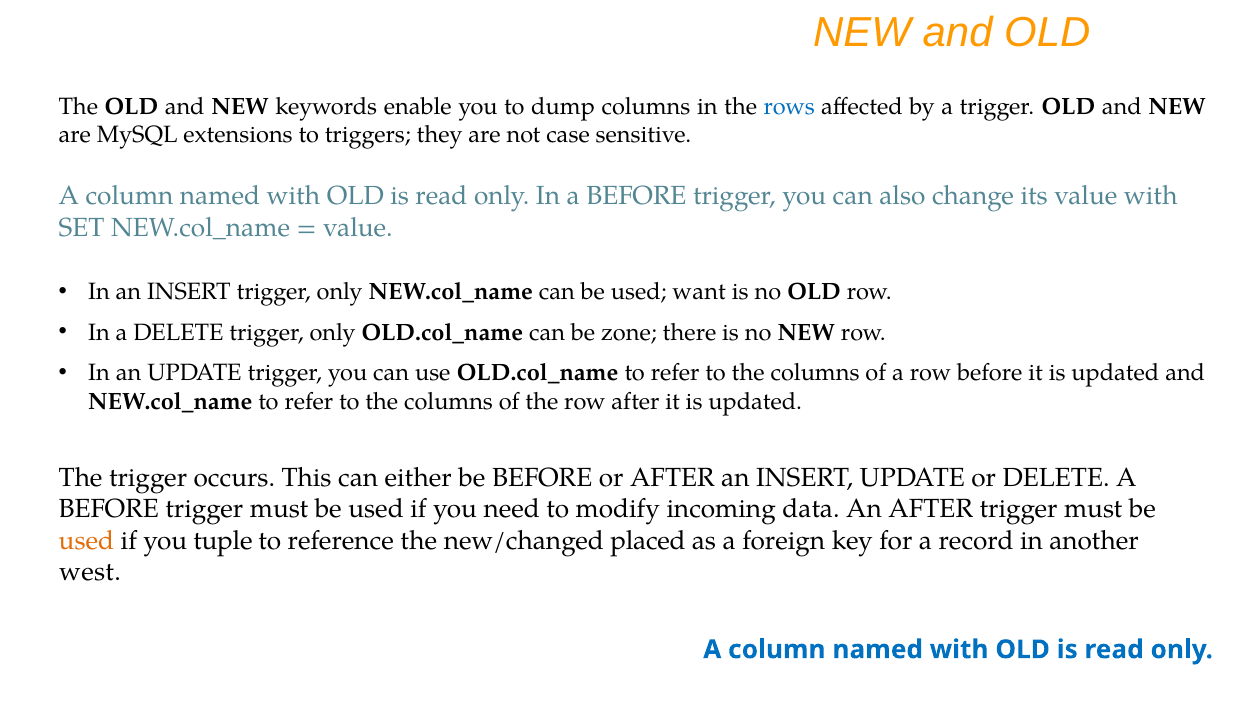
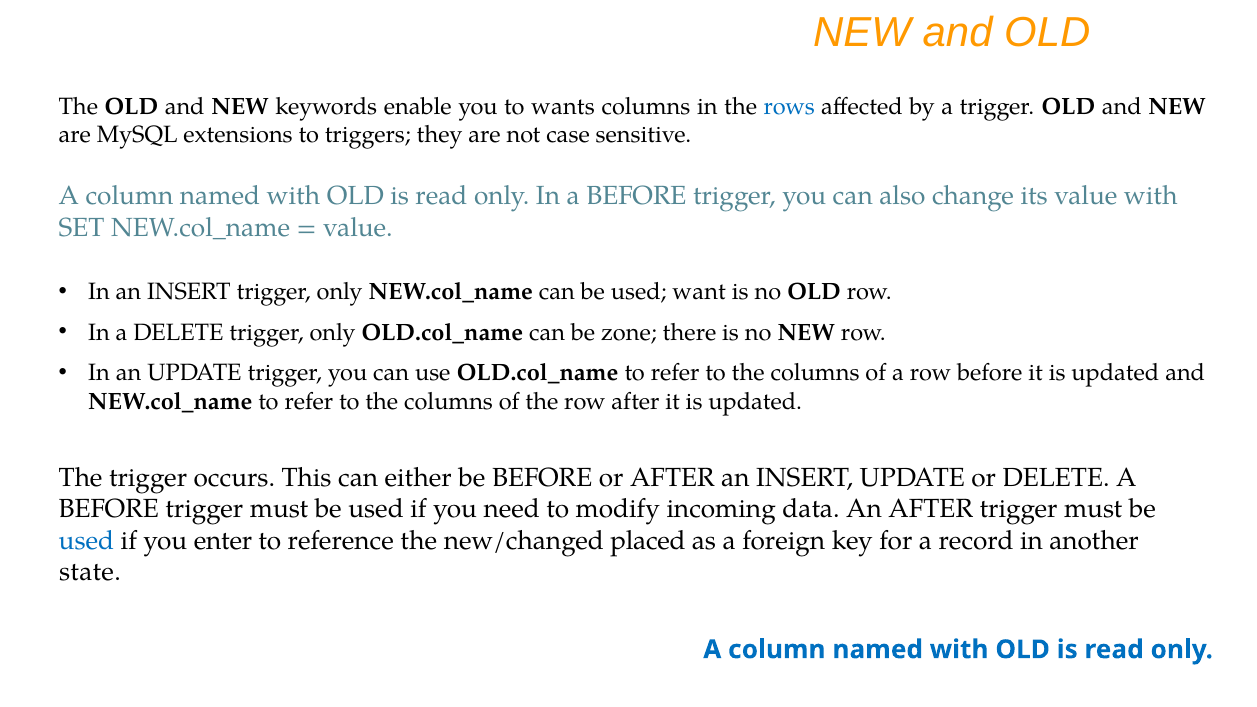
dump: dump -> wants
used at (86, 541) colour: orange -> blue
tuple: tuple -> enter
west: west -> state
